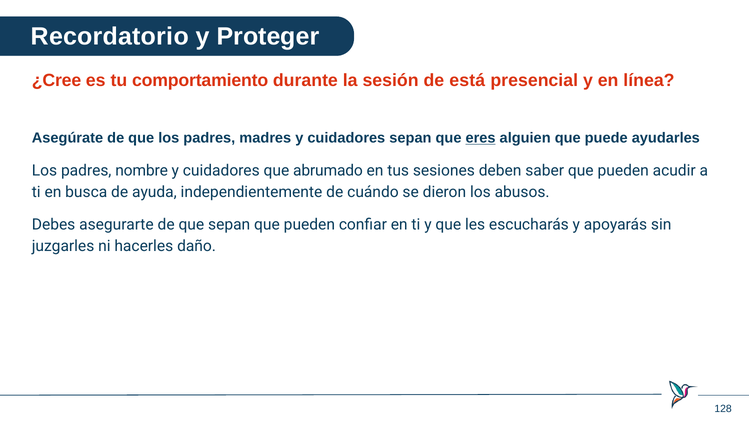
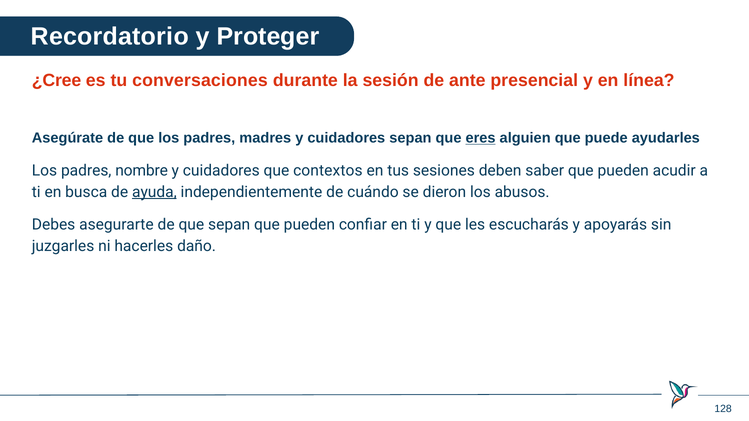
comportamiento: comportamiento -> conversaciones
está: está -> ante
abrumado: abrumado -> contextos
ayuda underline: none -> present
